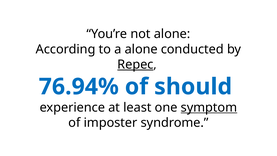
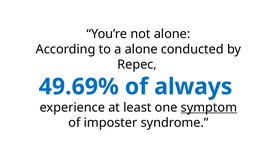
Repec underline: present -> none
76.94%: 76.94% -> 49.69%
should: should -> always
